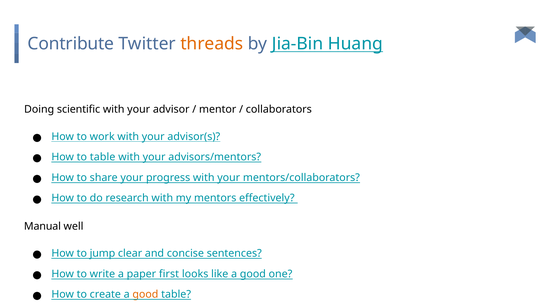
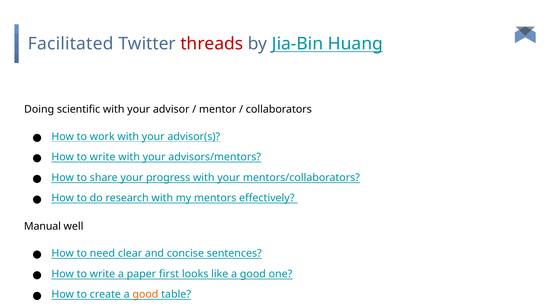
Contribute: Contribute -> Facilitated
threads colour: orange -> red
table at (103, 157): table -> write
jump: jump -> need
